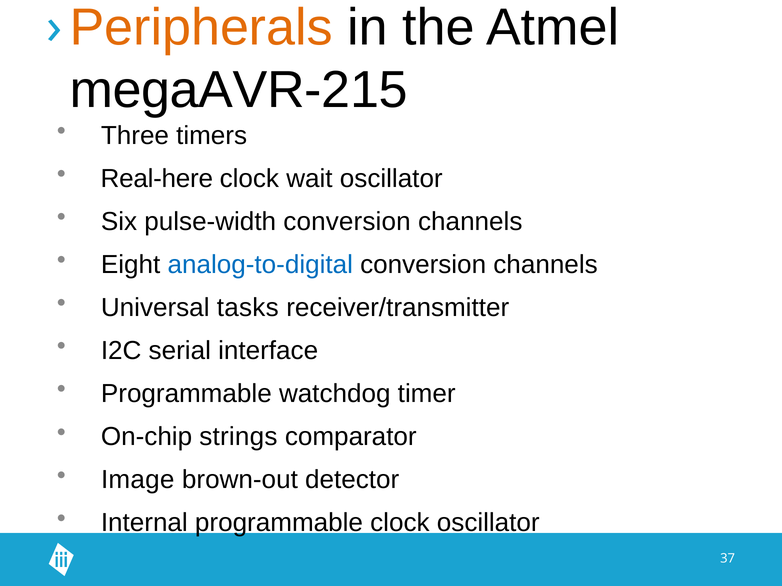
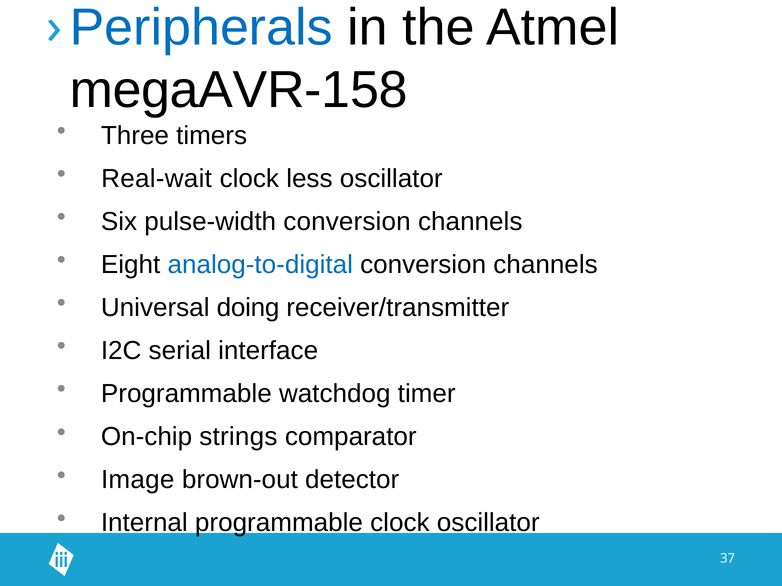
Peripherals colour: orange -> blue
megaAVR-215: megaAVR-215 -> megaAVR-158
Real-here: Real-here -> Real-wait
wait: wait -> less
tasks: tasks -> doing
